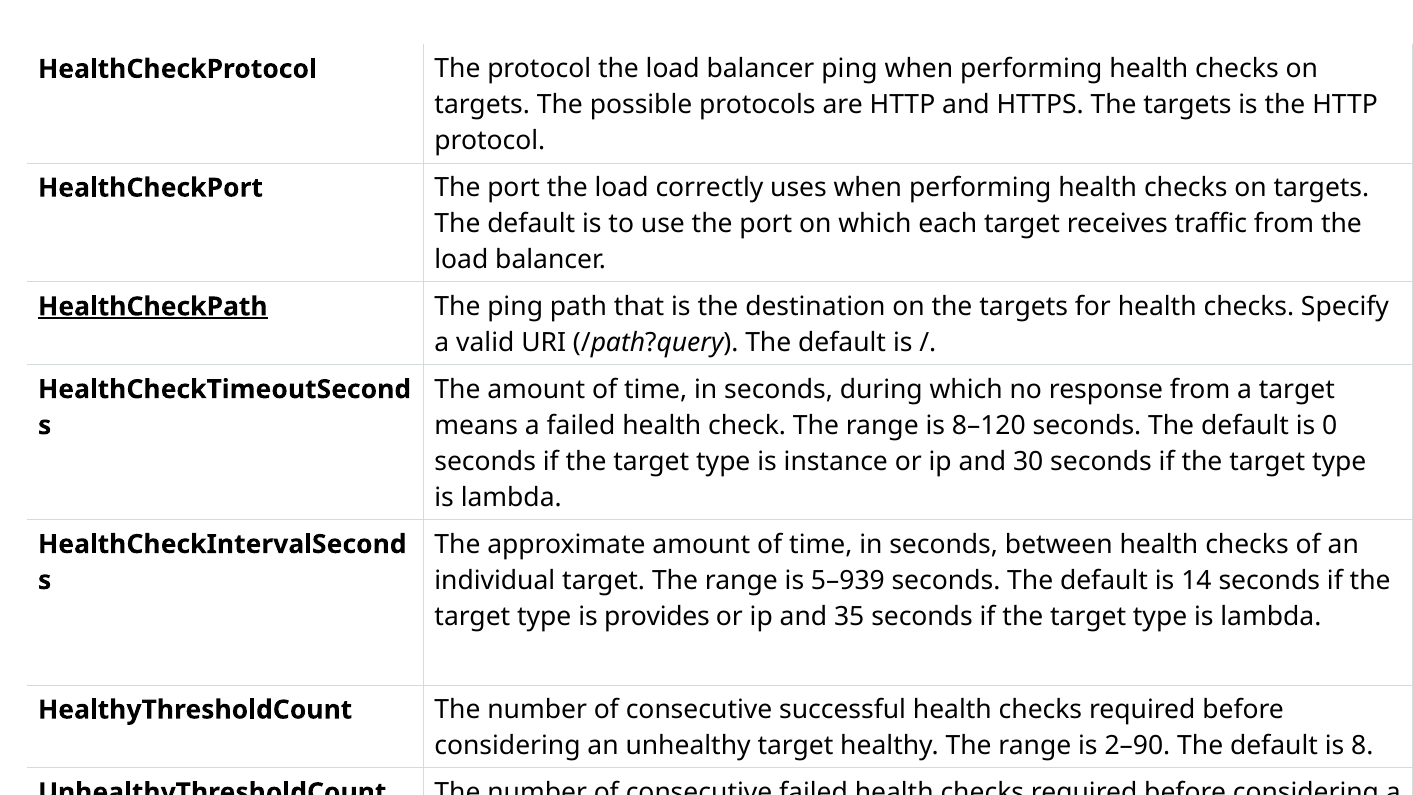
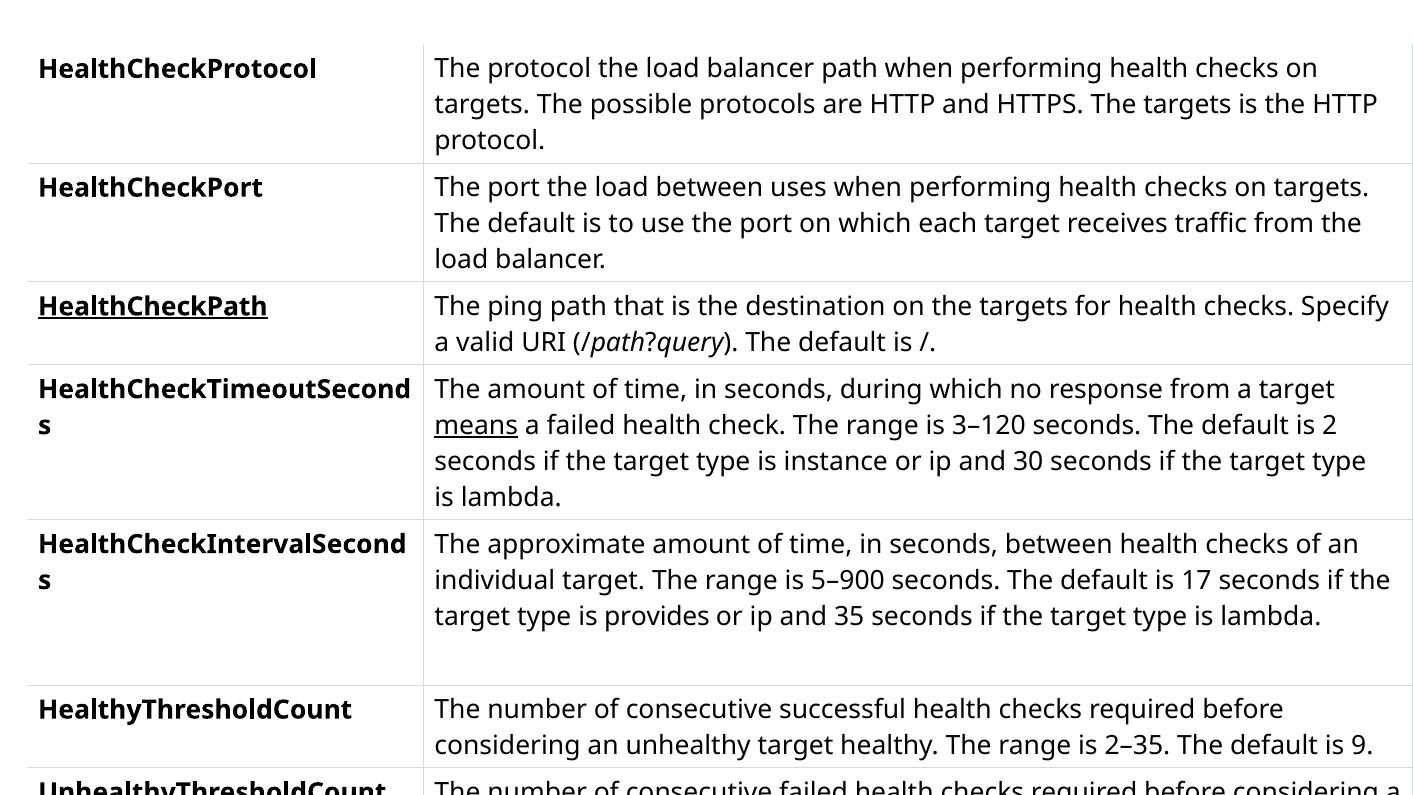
balancer ping: ping -> path
load correctly: correctly -> between
means underline: none -> present
8–120: 8–120 -> 3–120
0 at (1330, 425): 0 -> 2
5–939: 5–939 -> 5–900
14: 14 -> 17
2–90: 2–90 -> 2–35
8: 8 -> 9
